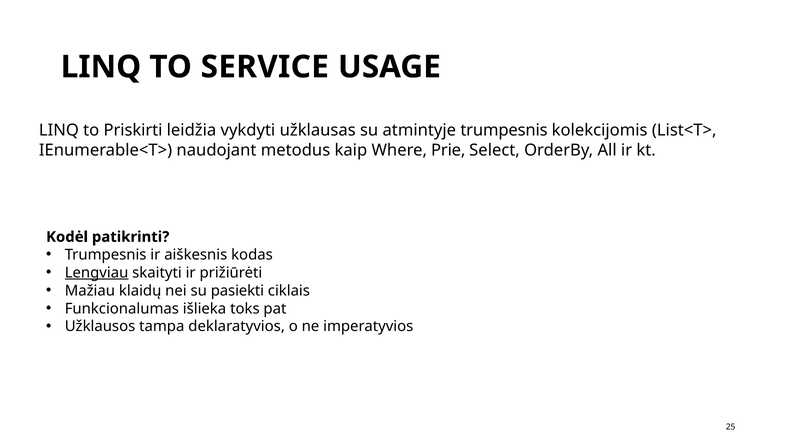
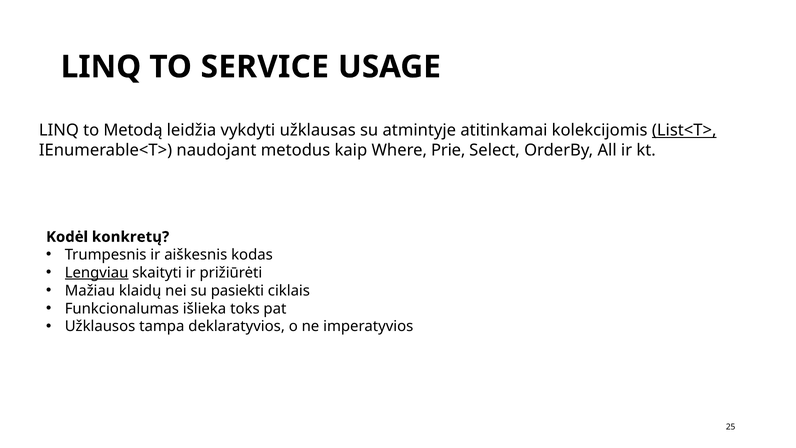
Priskirti: Priskirti -> Metodą
atmintyje trumpesnis: trumpesnis -> atitinkamai
List<T> underline: none -> present
patikrinti: patikrinti -> konkretų
